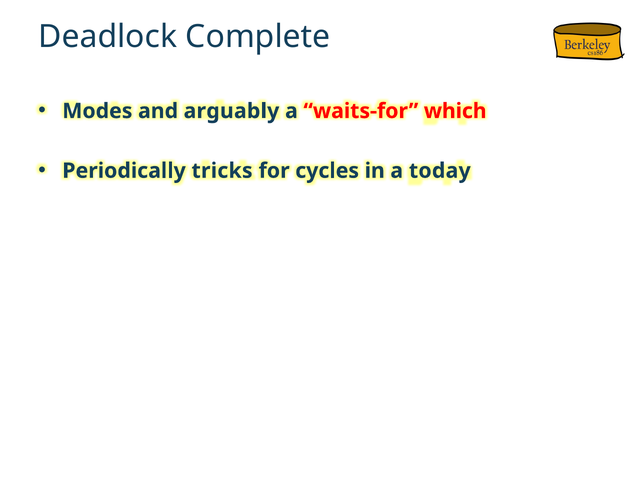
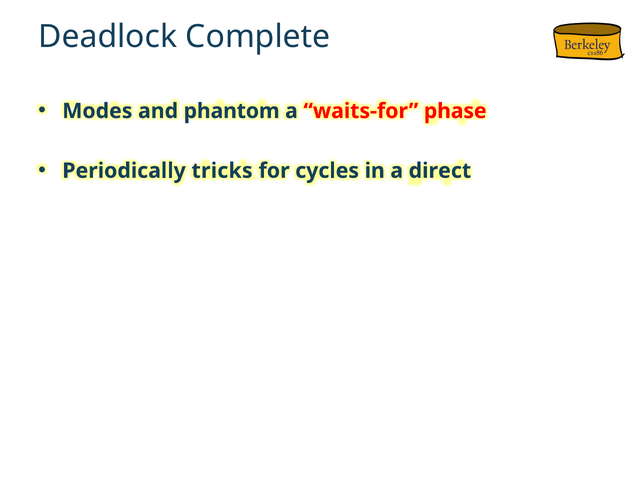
arguably: arguably -> phantom
which: which -> phase
today: today -> direct
